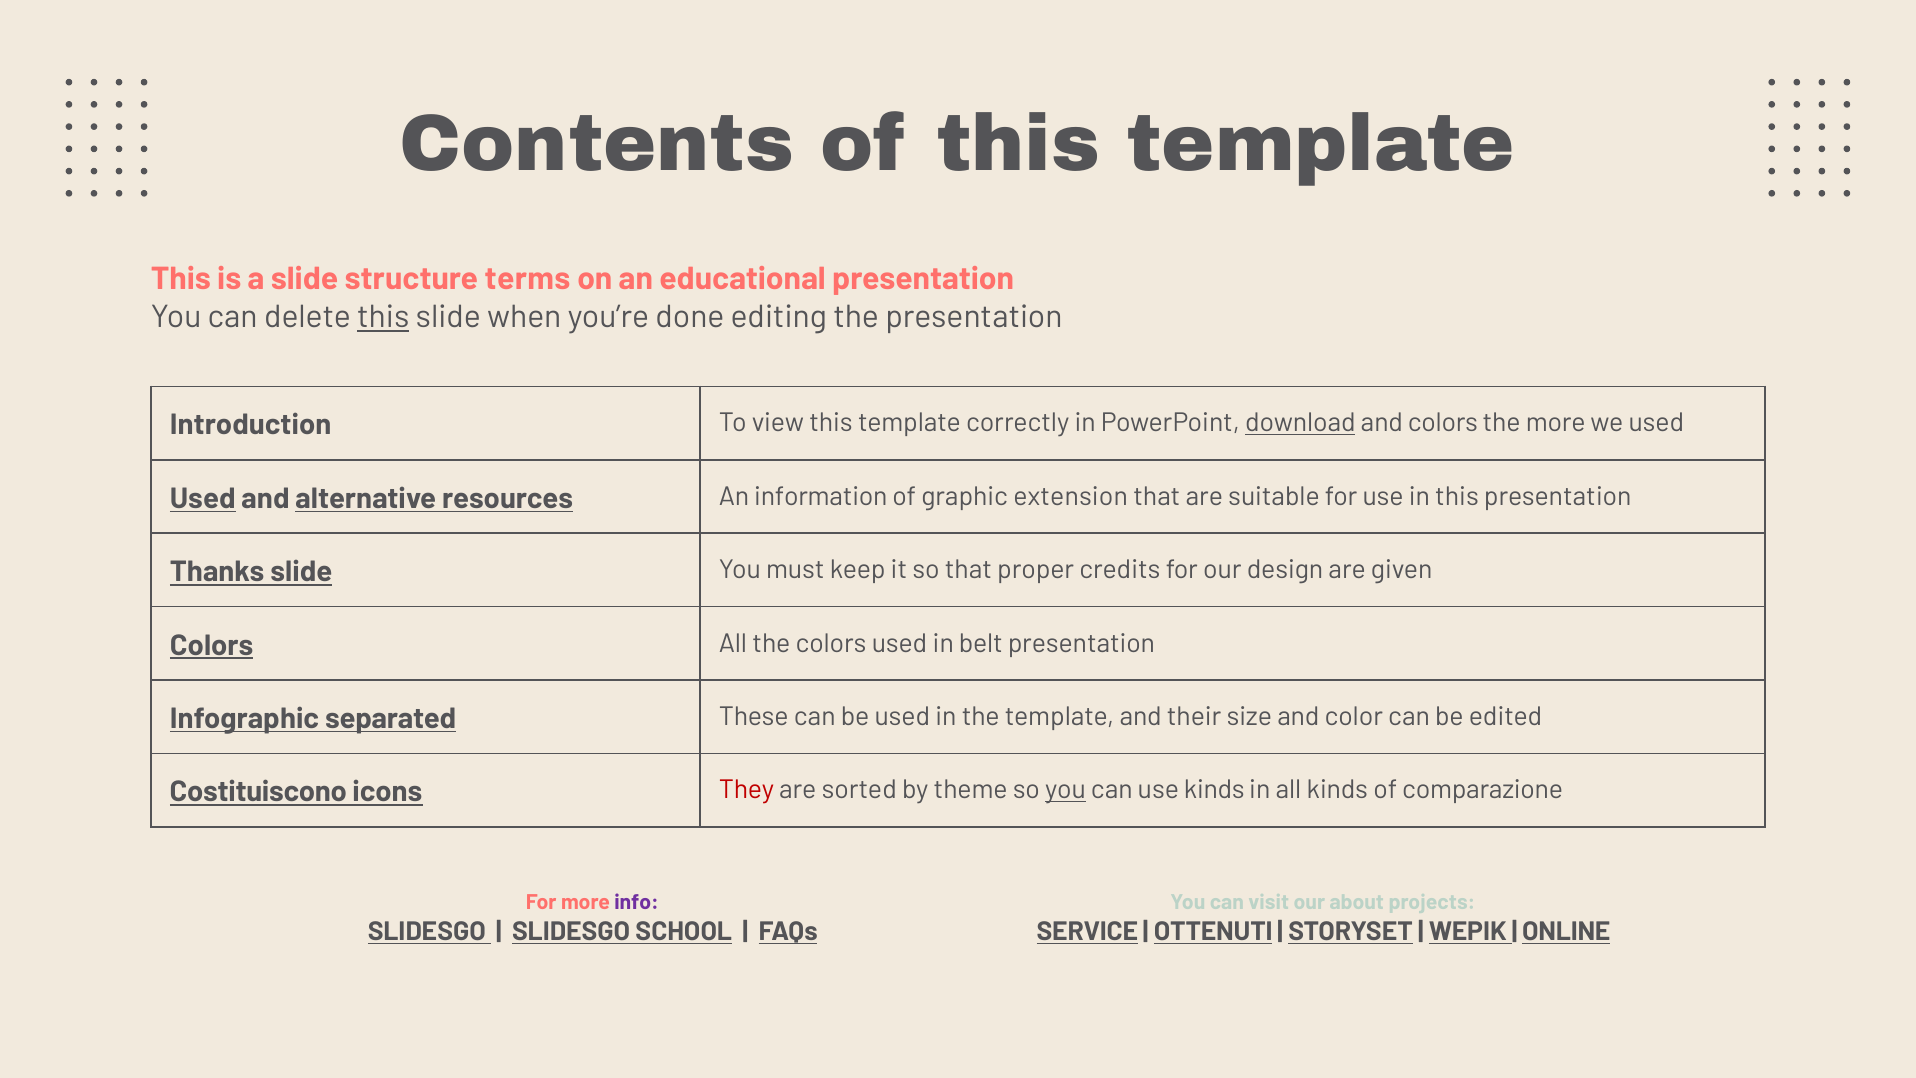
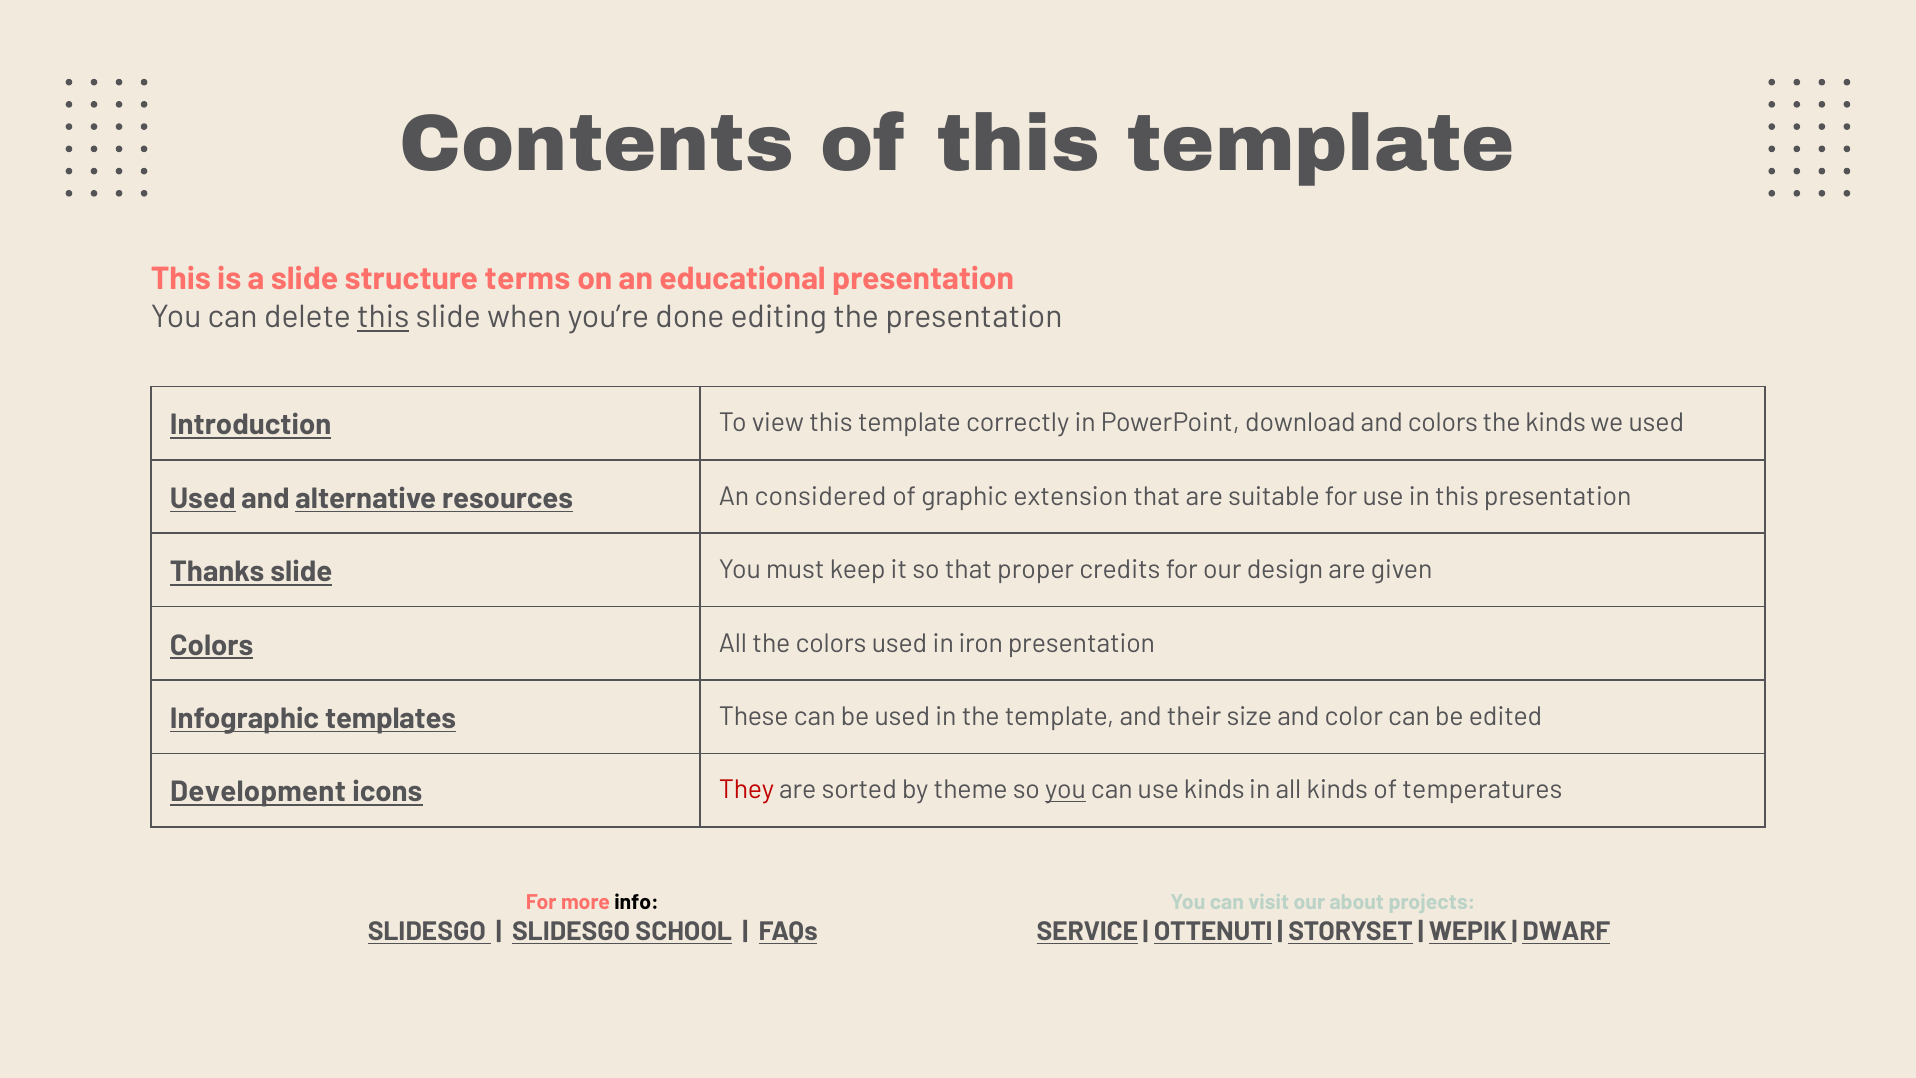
Introduction underline: none -> present
download underline: present -> none
the more: more -> kinds
information: information -> considered
belt: belt -> iron
separated: separated -> templates
Costituiscono: Costituiscono -> Development
comparazione: comparazione -> temperatures
info colour: purple -> black
ONLINE: ONLINE -> DWARF
